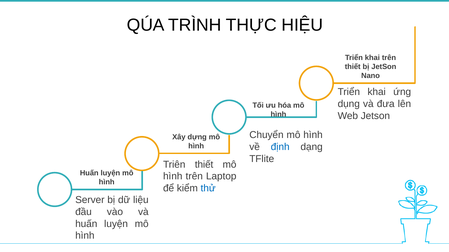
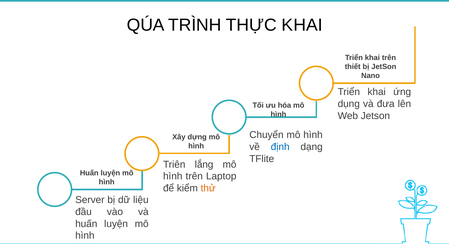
THỰC HIỆU: HIỆU -> KHAI
Triên thiết: thiết -> lắng
thử colour: blue -> orange
